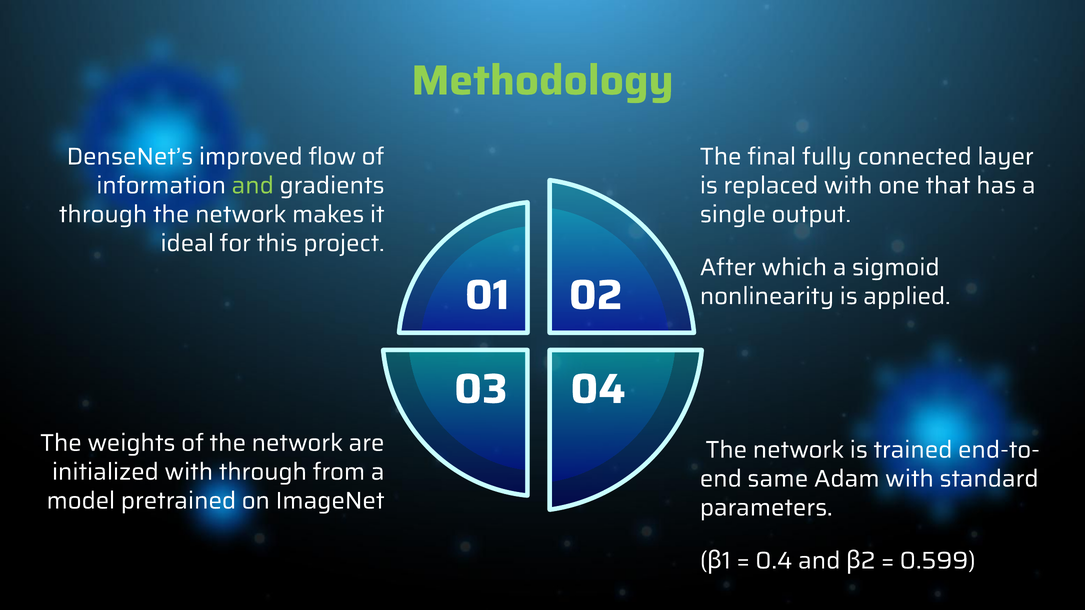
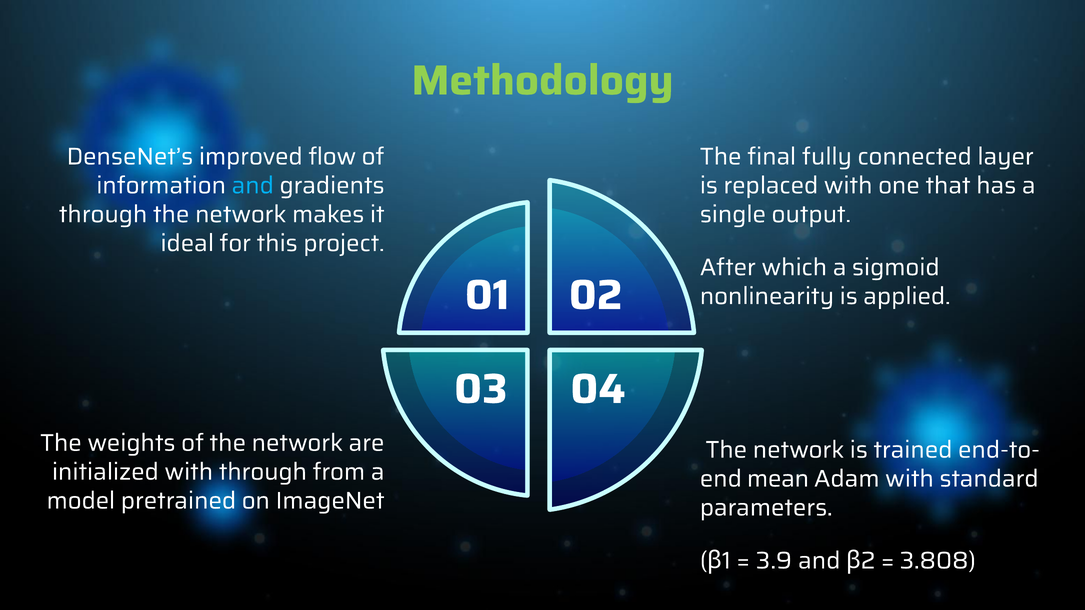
and at (253, 185) colour: light green -> light blue
same: same -> mean
0.4: 0.4 -> 3.9
0.599: 0.599 -> 3.808
